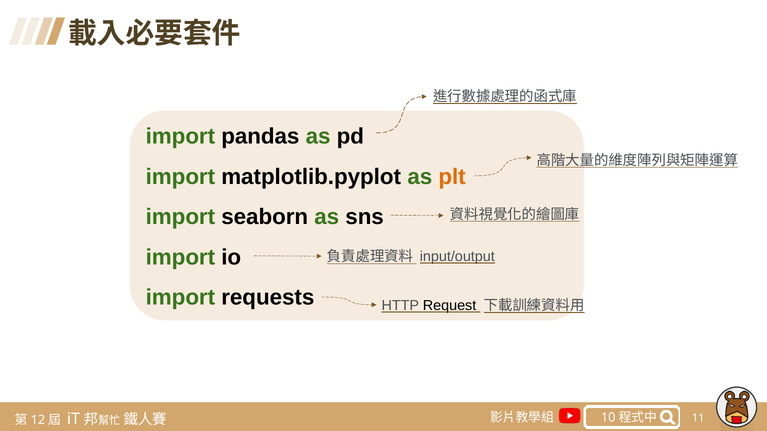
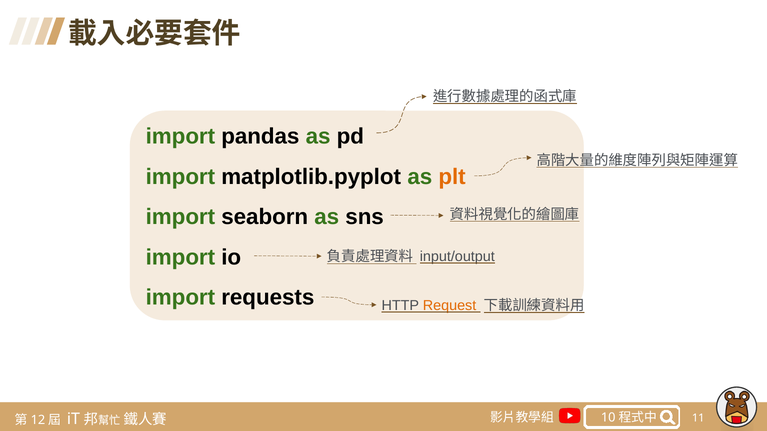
Request colour: black -> orange
